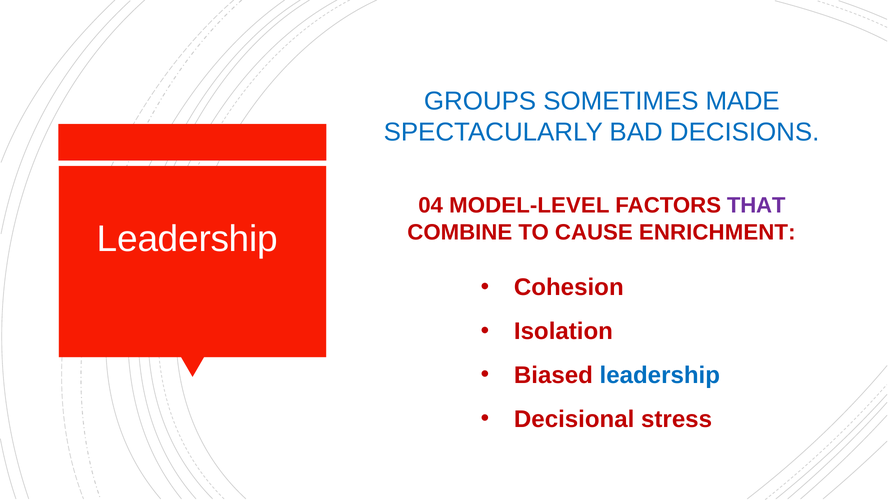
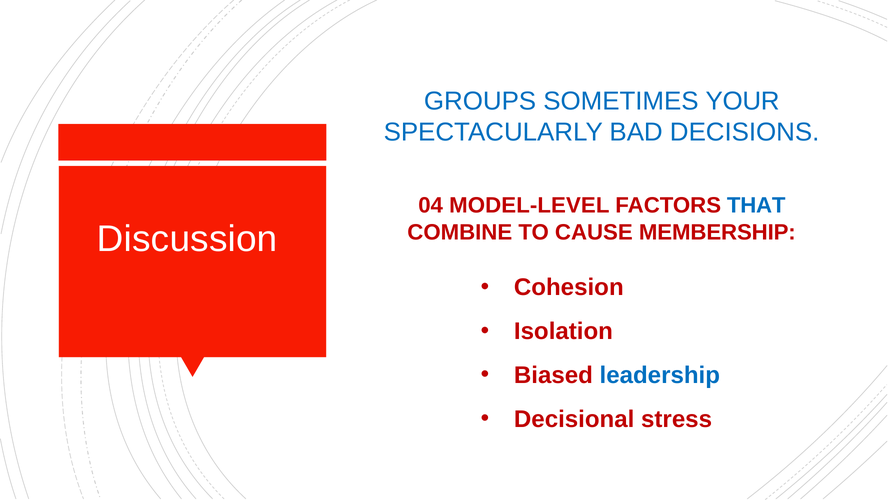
MADE: MADE -> YOUR
THAT colour: purple -> blue
Leadership at (187, 239): Leadership -> Discussion
ENRICHMENT: ENRICHMENT -> MEMBERSHIP
